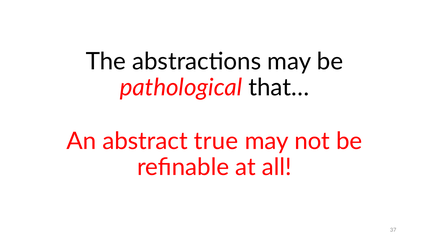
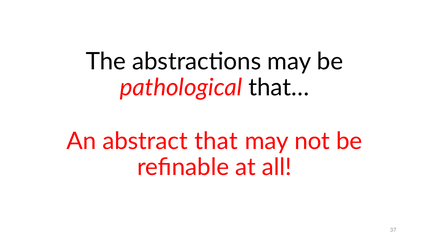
true: true -> that
